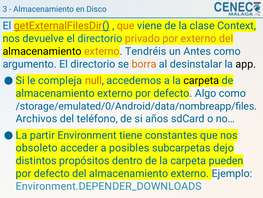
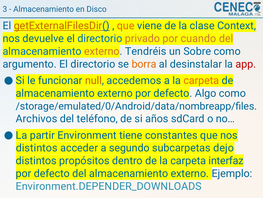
por externo: externo -> cuando
almacenamiento at (42, 51) colour: black -> blue
Antes: Antes -> Sobre
app colour: black -> red
compleja: compleja -> funcionar
carpeta at (201, 80) colour: black -> orange
obsoleto at (37, 148): obsoleto -> distintos
posibles: posibles -> segundo
pueden: pueden -> interfaz
